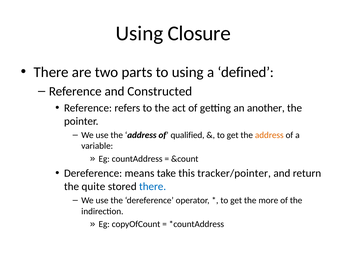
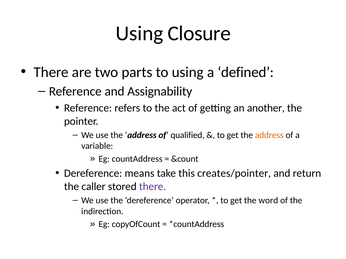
Constructed: Constructed -> Assignability
tracker/pointer: tracker/pointer -> creates/pointer
quite: quite -> caller
there at (153, 187) colour: blue -> purple
more: more -> word
